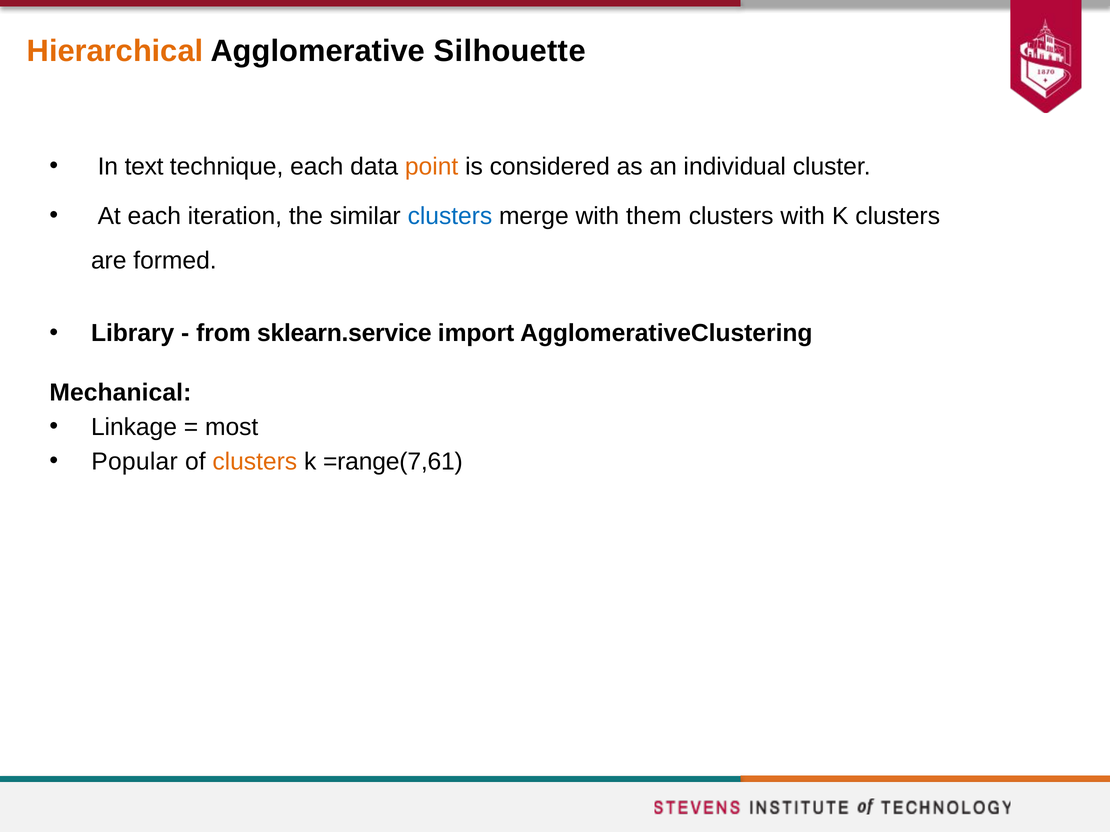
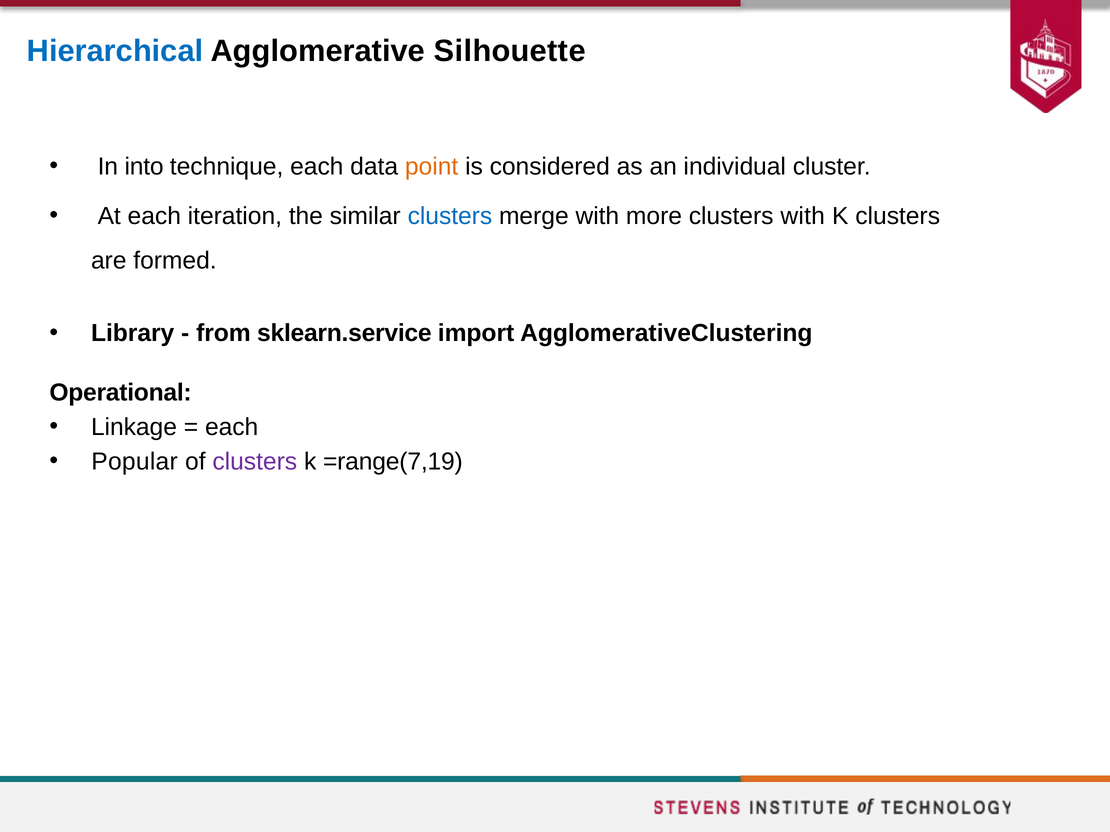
Hierarchical colour: orange -> blue
text: text -> into
them: them -> more
Mechanical: Mechanical -> Operational
most at (232, 427): most -> each
clusters at (255, 462) colour: orange -> purple
=range(7,61: =range(7,61 -> =range(7,19
